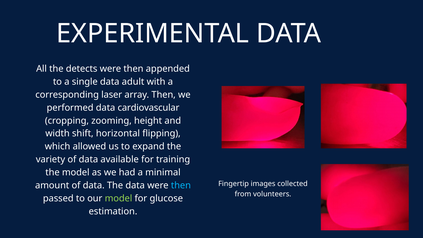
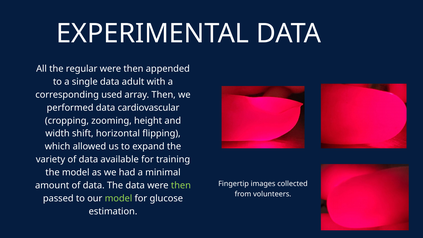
detects: detects -> regular
laser: laser -> used
then at (181, 185) colour: light blue -> light green
